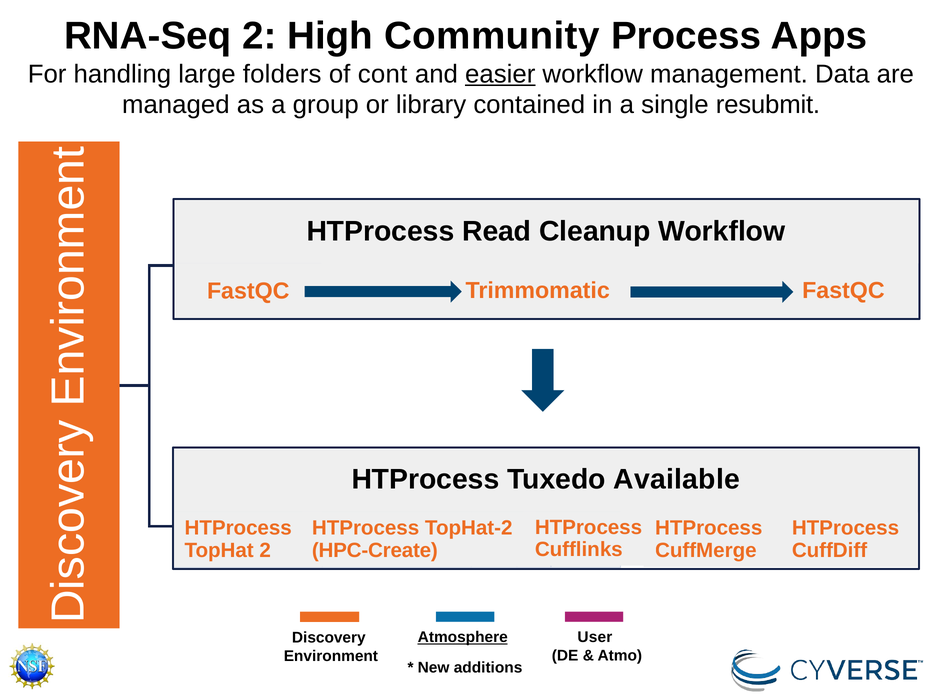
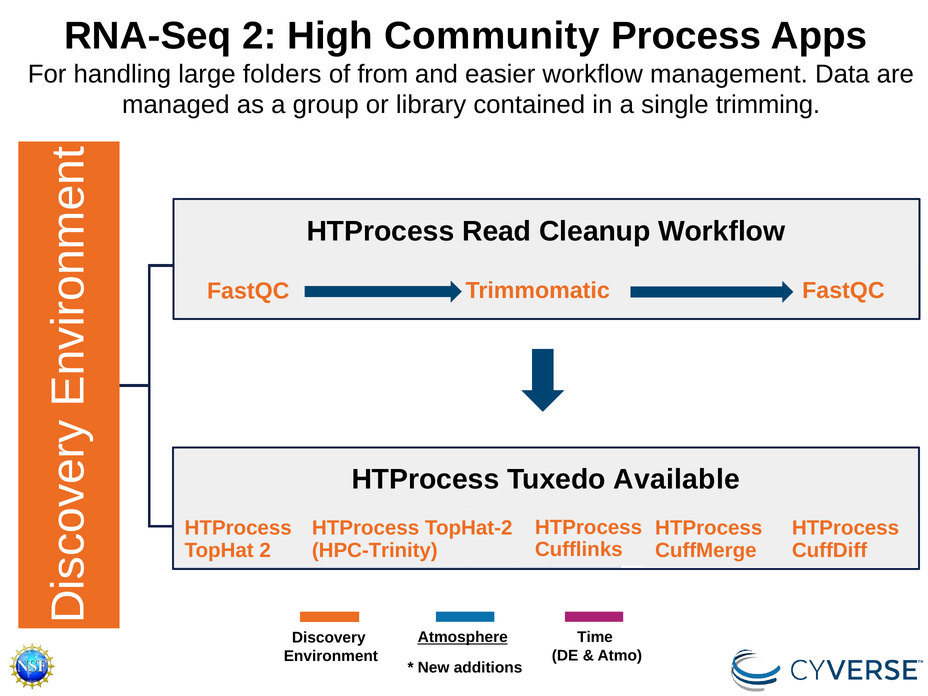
cont: cont -> from
easier underline: present -> none
resubmit: resubmit -> trimming
HPC-Create: HPC-Create -> HPC-Trinity
User: User -> Time
